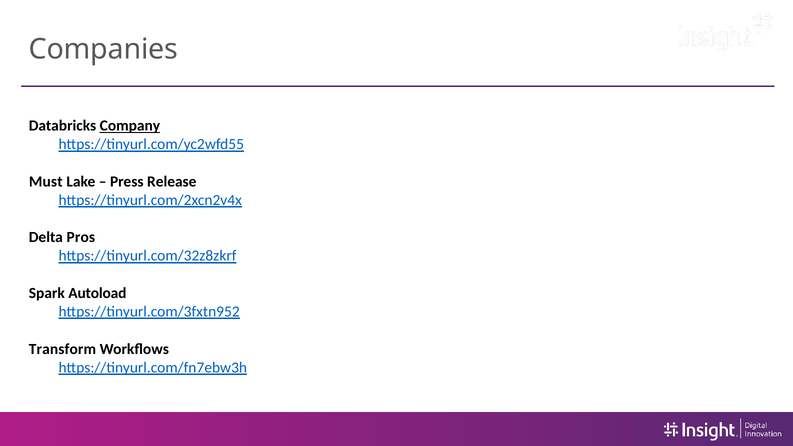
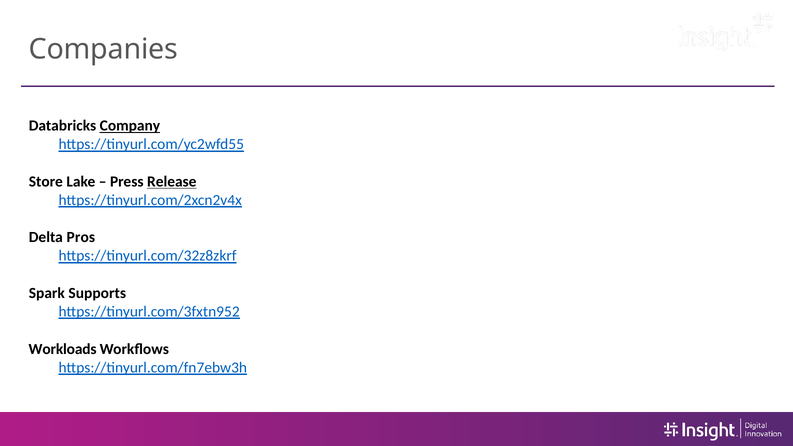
Must: Must -> Store
Release underline: none -> present
Autoload: Autoload -> Supports
Transform: Transform -> Workloads
